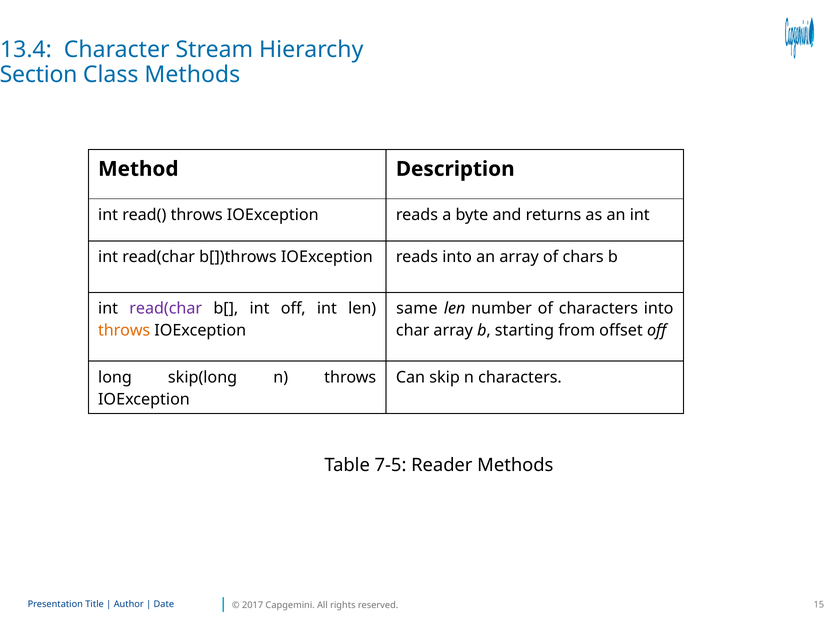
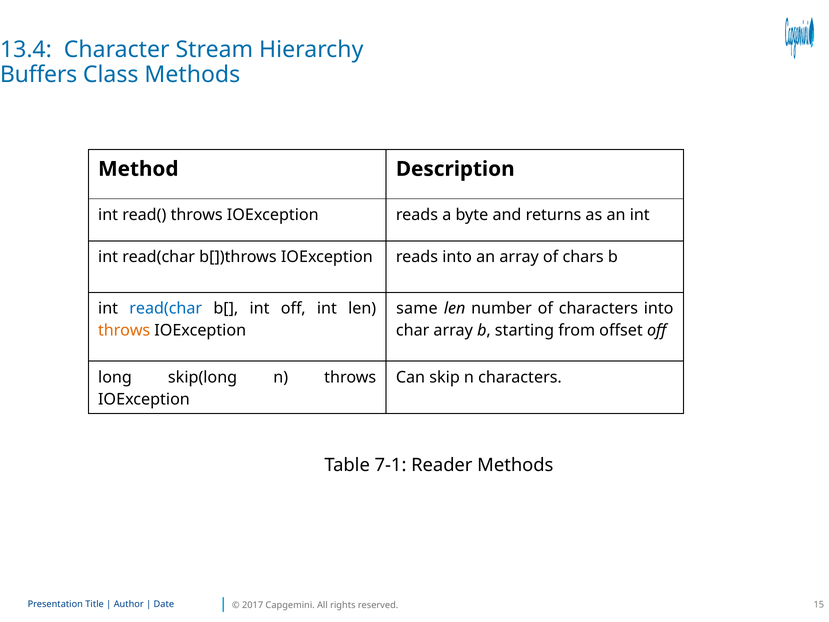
Section: Section -> Buffers
read(char at (166, 308) colour: purple -> blue
7‑5: 7‑5 -> 7‑1
